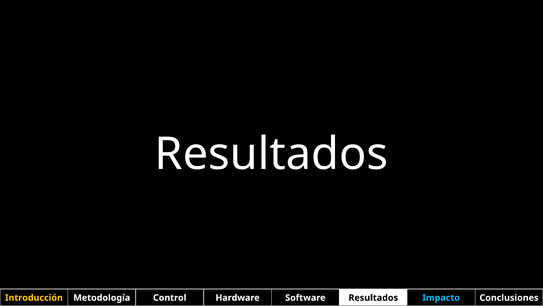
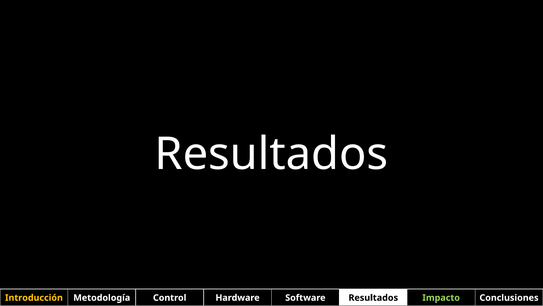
Impacto colour: light blue -> light green
